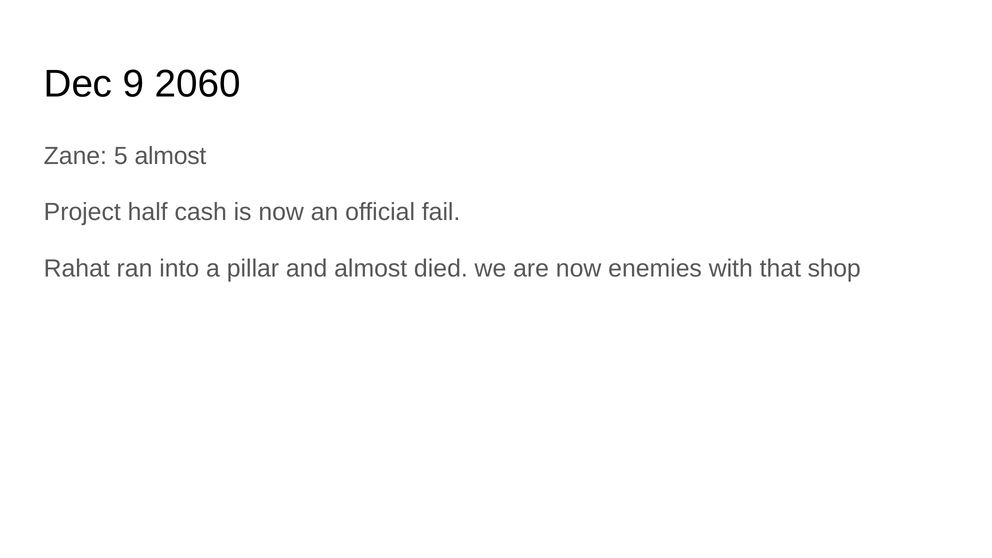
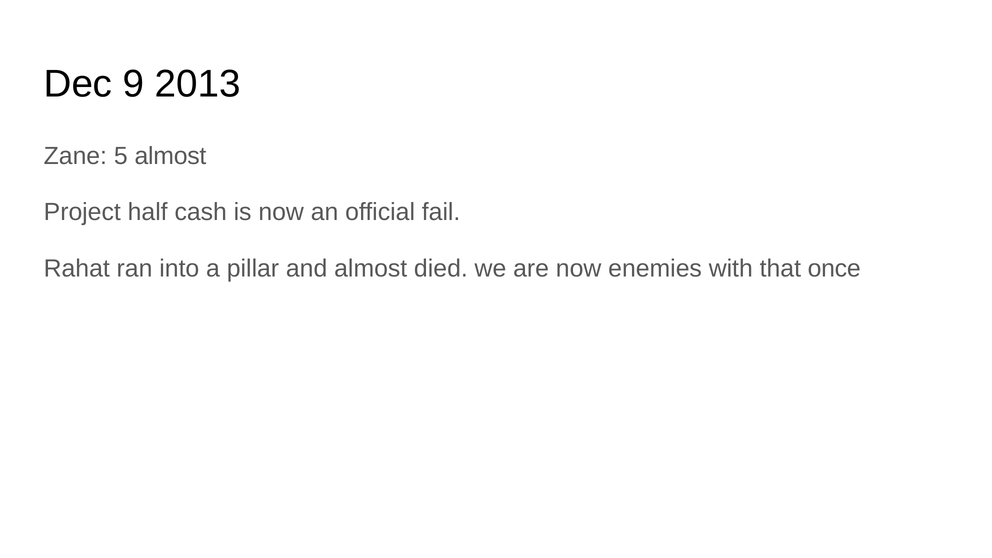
2060: 2060 -> 2013
shop: shop -> once
